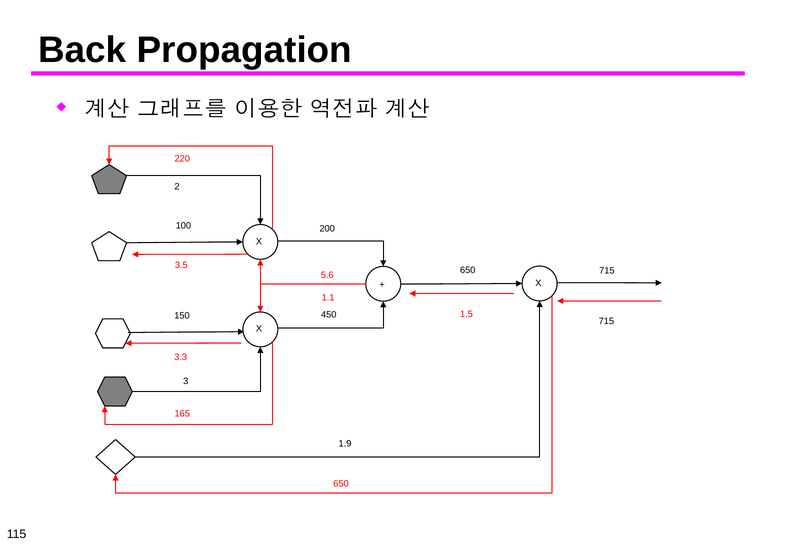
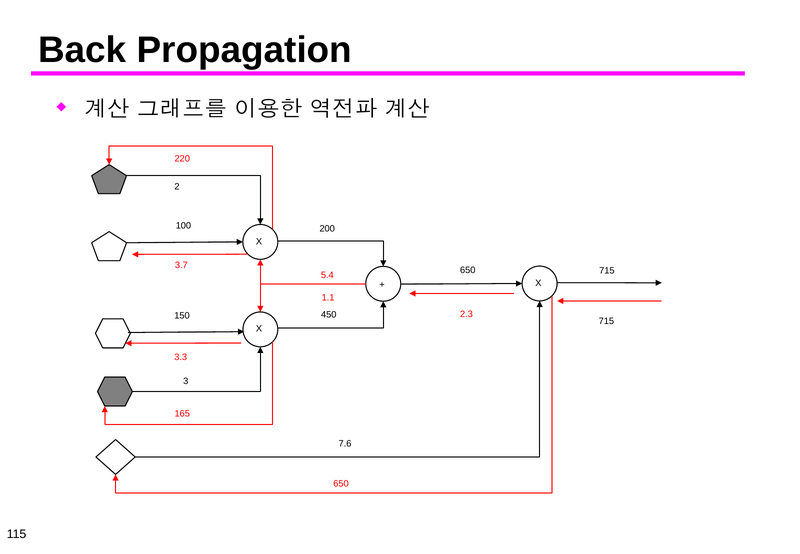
3.5: 3.5 -> 3.7
5.6: 5.6 -> 5.4
1.5: 1.5 -> 2.3
1.9: 1.9 -> 7.6
